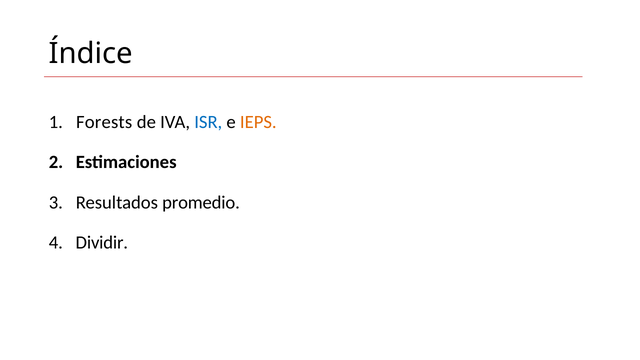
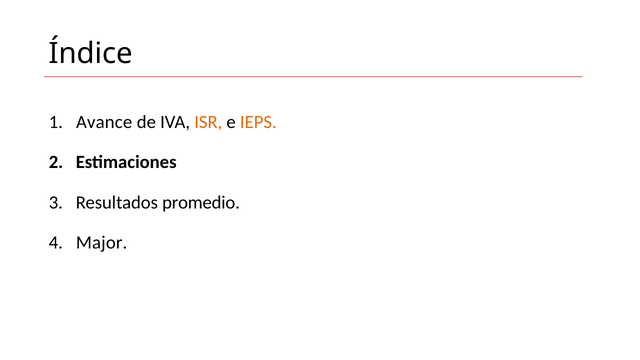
Forests: Forests -> Avance
ISR colour: blue -> orange
Dividir: Dividir -> Major
